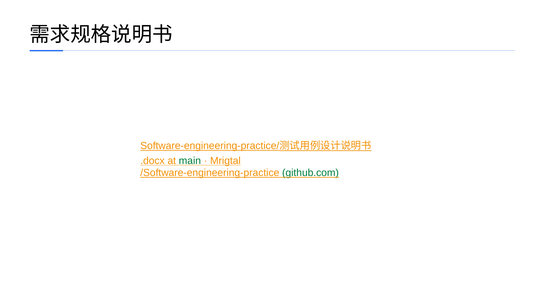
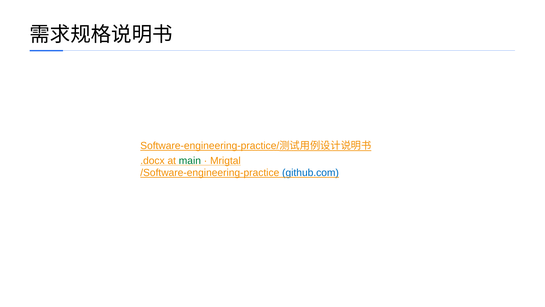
github.com colour: green -> blue
